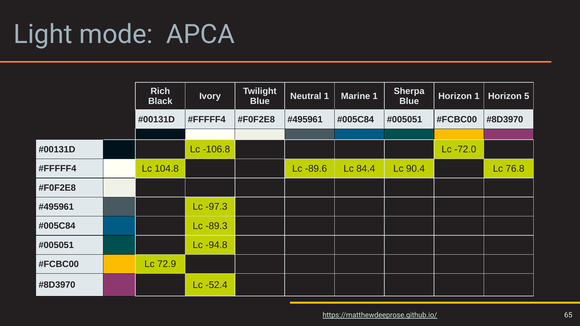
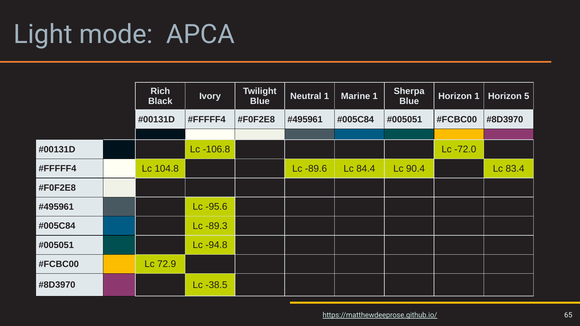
76.8: 76.8 -> 83.4
-97.3: -97.3 -> -95.6
-52.4: -52.4 -> -38.5
